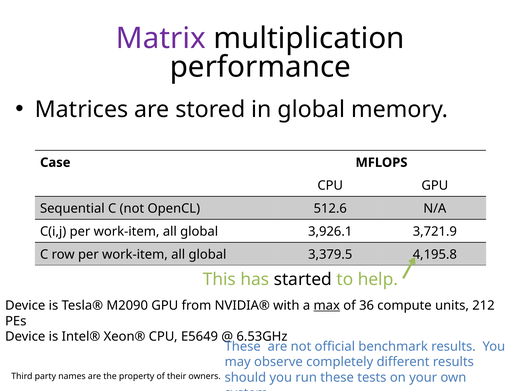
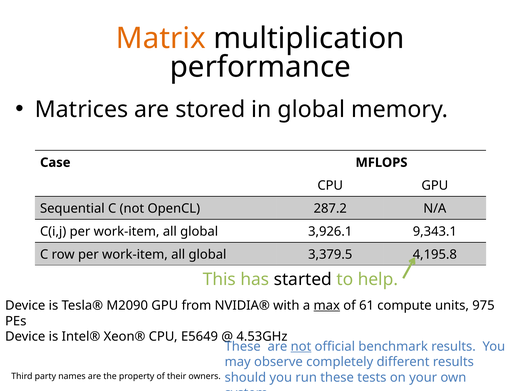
Matrix colour: purple -> orange
512.6: 512.6 -> 287.2
3,721.9: 3,721.9 -> 9,343.1
36: 36 -> 61
212: 212 -> 975
6.53GHz: 6.53GHz -> 4.53GHz
not at (301, 346) underline: none -> present
